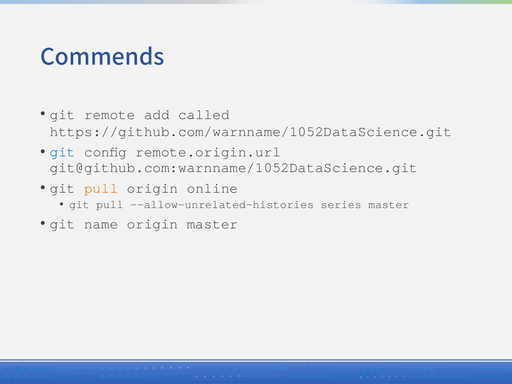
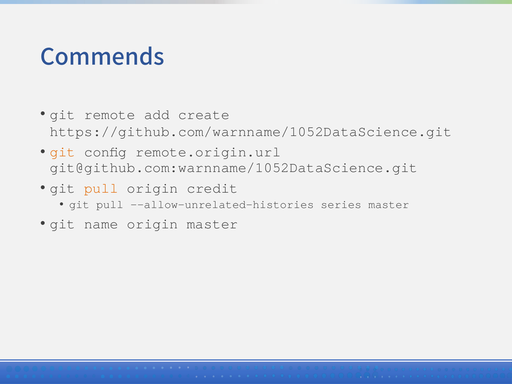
called: called -> create
git at (63, 152) colour: blue -> orange
online: online -> credit
